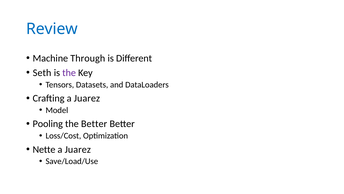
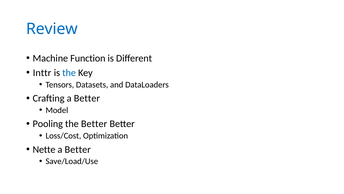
Through: Through -> Function
Seth: Seth -> Inttr
the at (69, 73) colour: purple -> blue
Crafting a Juarez: Juarez -> Better
Juarez at (78, 149): Juarez -> Better
